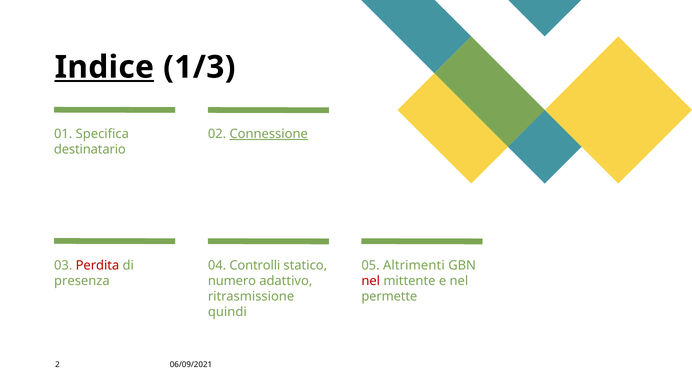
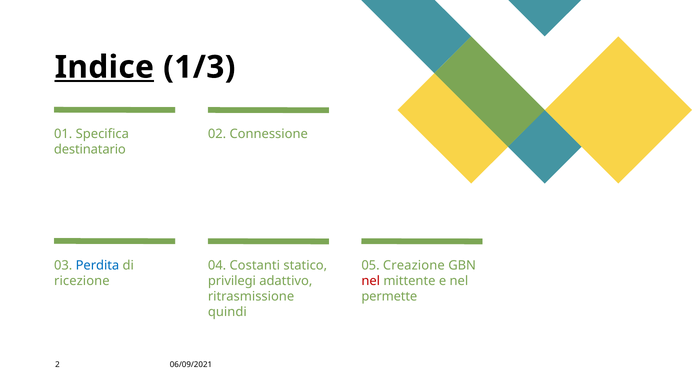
Connessione underline: present -> none
Perdita colour: red -> blue
Controlli: Controlli -> Costanti
Altrimenti: Altrimenti -> Creazione
presenza: presenza -> ricezione
numero: numero -> privilegi
